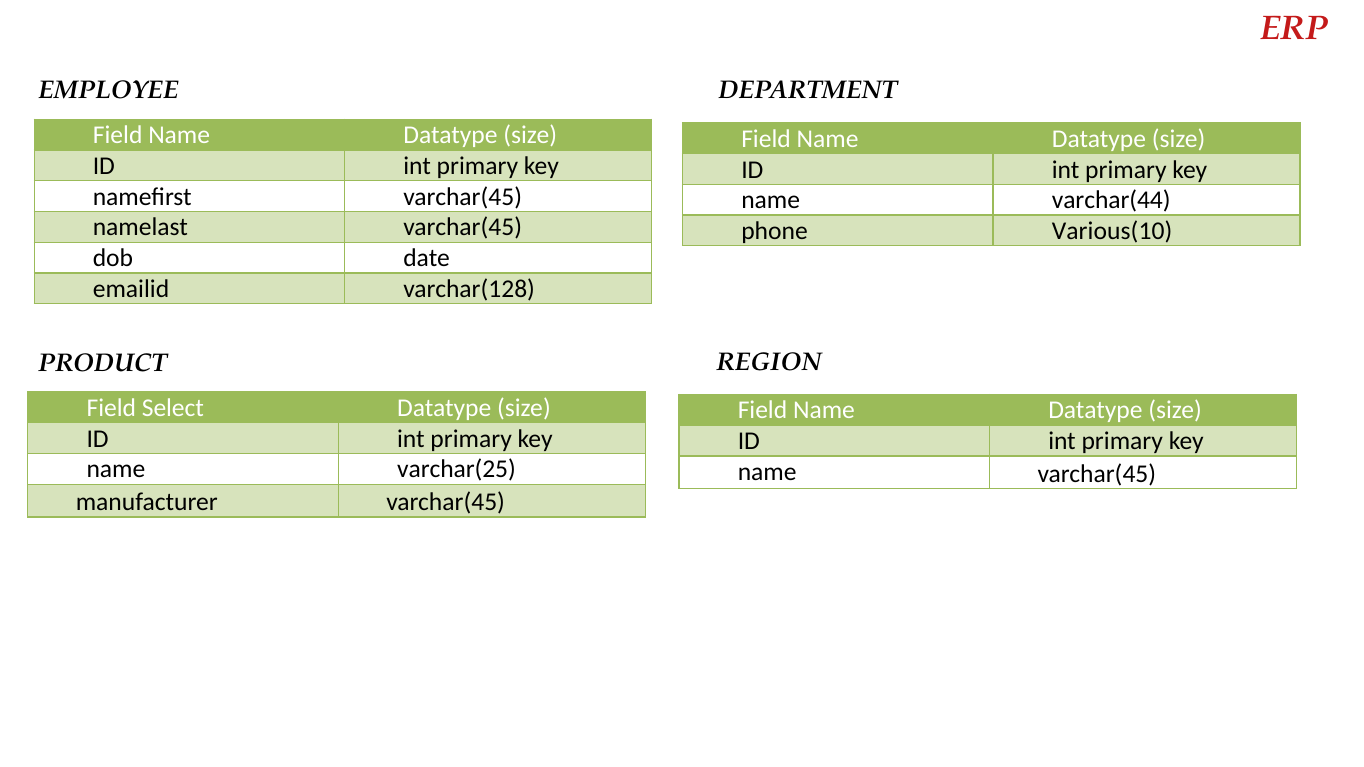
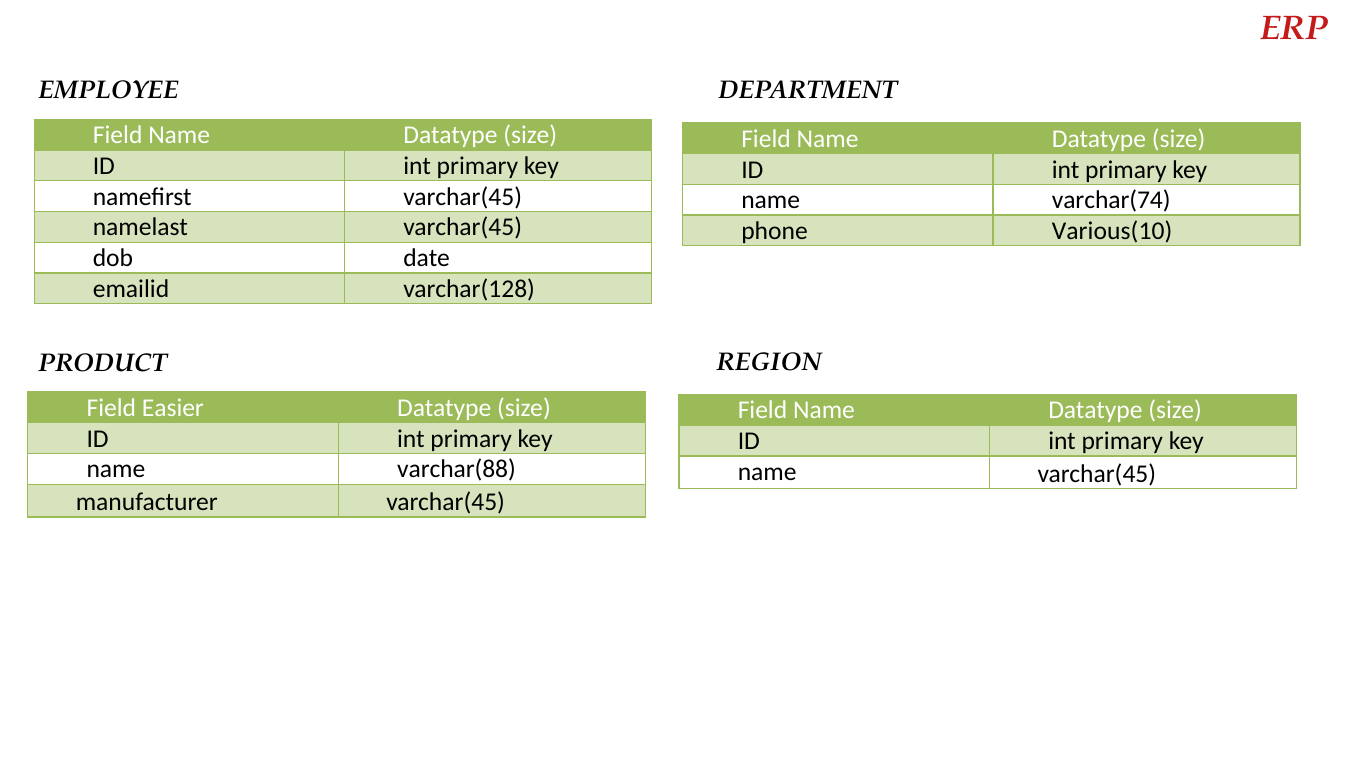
varchar(44: varchar(44 -> varchar(74
Select: Select -> Easier
varchar(25: varchar(25 -> varchar(88
